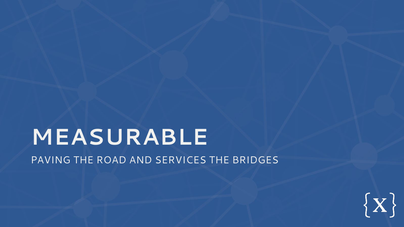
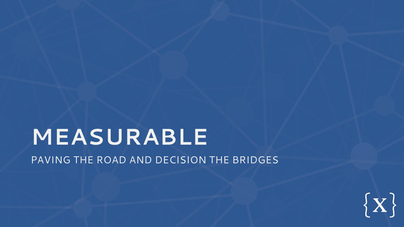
SERVICES: SERVICES -> DECISION
